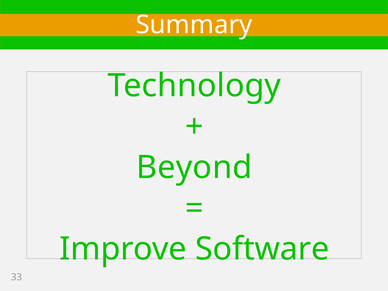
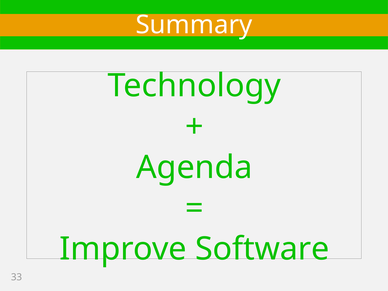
Beyond: Beyond -> Agenda
